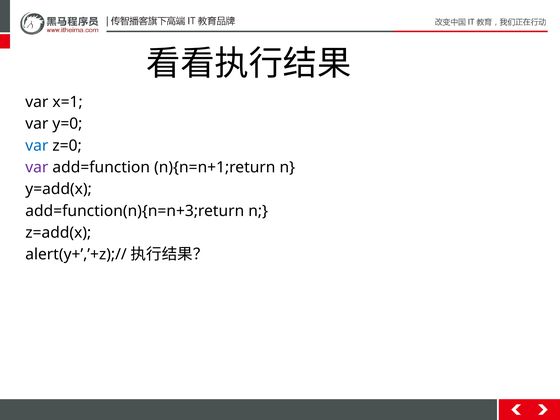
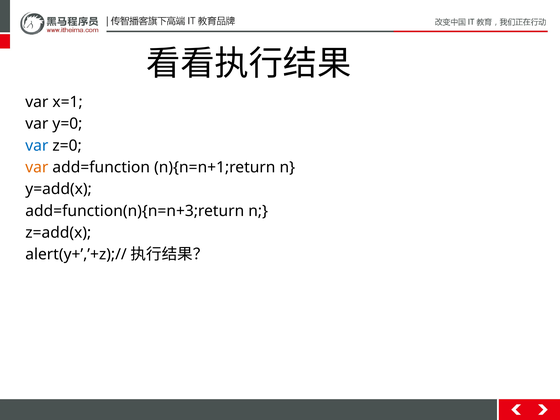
var at (37, 167) colour: purple -> orange
